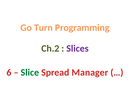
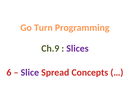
Ch.2: Ch.2 -> Ch.9
Slice colour: green -> purple
Manager: Manager -> Concepts
